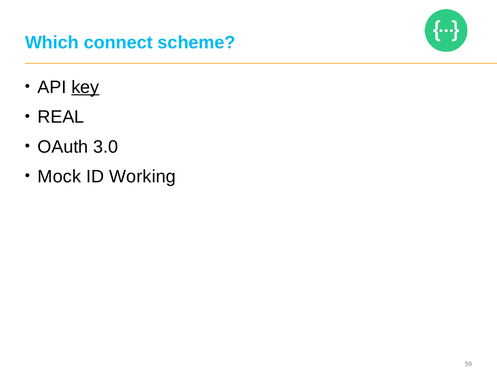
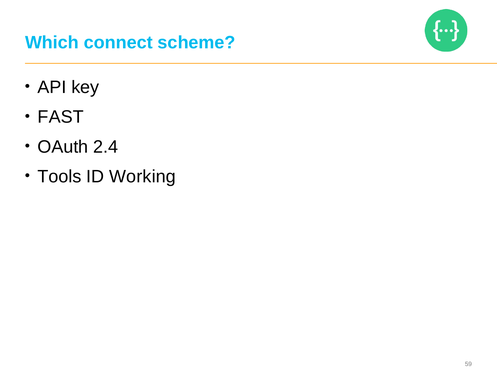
key underline: present -> none
REAL: REAL -> FAST
3.0: 3.0 -> 2.4
Mock: Mock -> Tools
